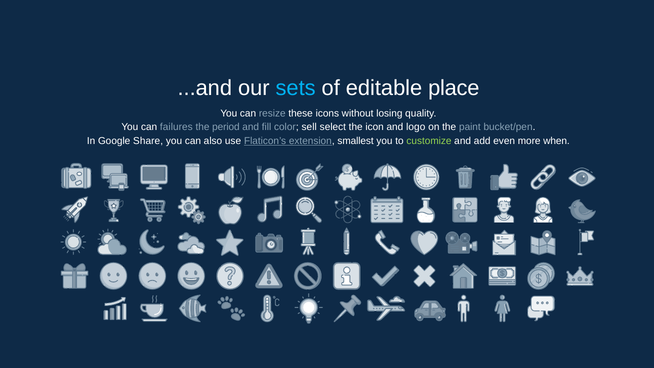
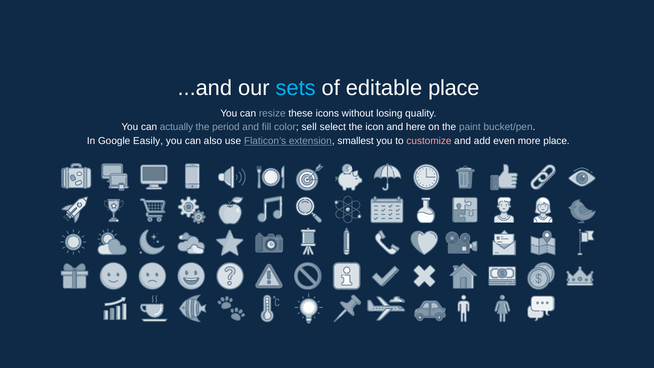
failures: failures -> actually
logo: logo -> here
Share: Share -> Easily
customize colour: light green -> pink
more when: when -> place
